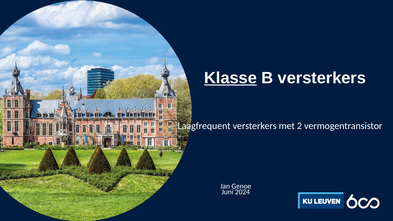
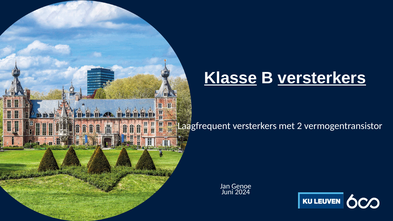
versterkers at (322, 78) underline: none -> present
